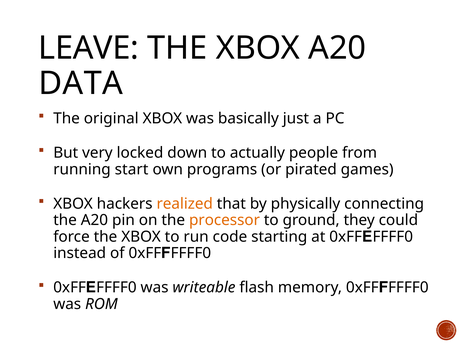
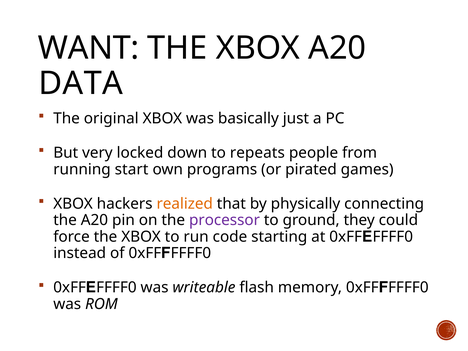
LEAVE: LEAVE -> WANT
actually: actually -> repeats
processor colour: orange -> purple
